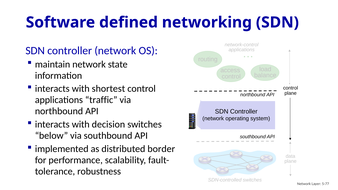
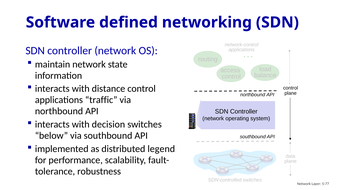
shortest: shortest -> distance
border: border -> legend
